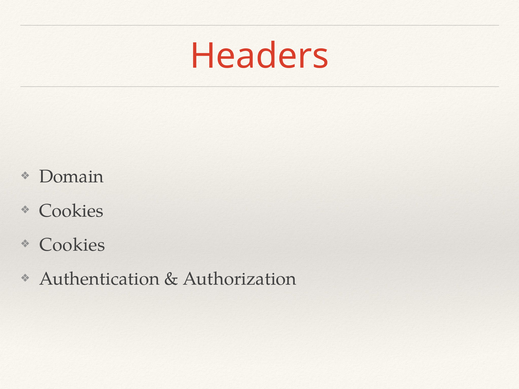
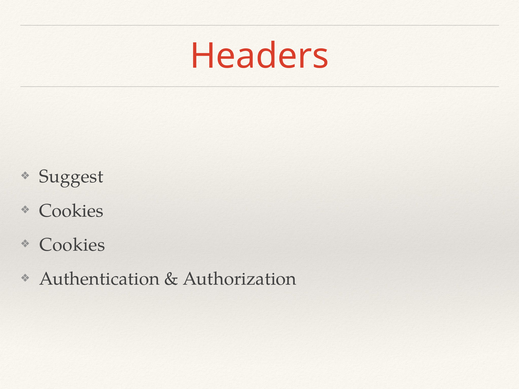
Domain: Domain -> Suggest
